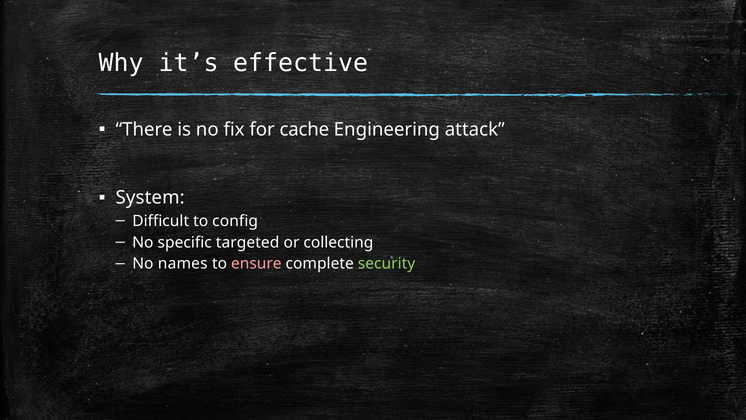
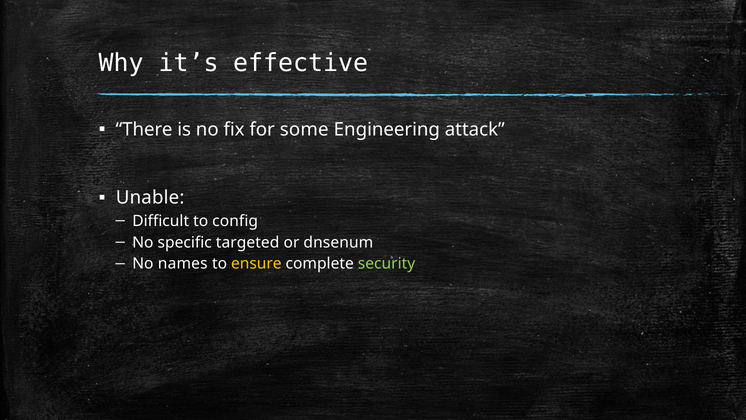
cache: cache -> some
System: System -> Unable
collecting: collecting -> dnsenum
ensure colour: pink -> yellow
